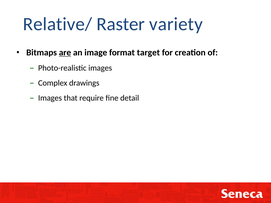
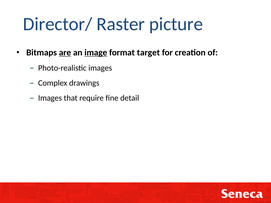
Relative/: Relative/ -> Director/
variety: variety -> picture
image underline: none -> present
